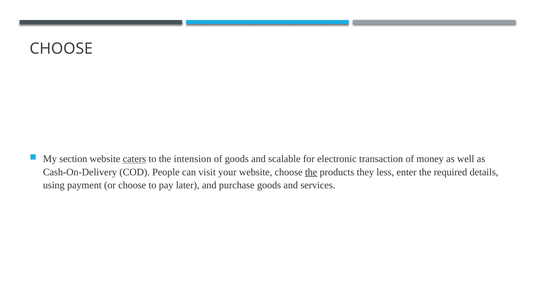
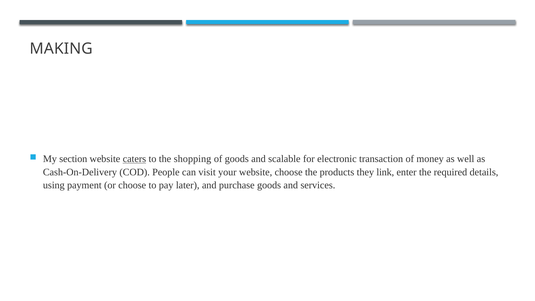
CHOOSE at (61, 49): CHOOSE -> MAKING
intension: intension -> shopping
the at (311, 172) underline: present -> none
less: less -> link
